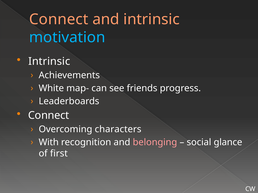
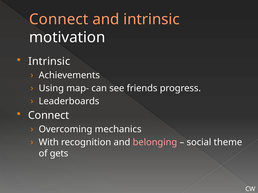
motivation colour: light blue -> white
White: White -> Using
characters: characters -> mechanics
glance: glance -> theme
first: first -> gets
